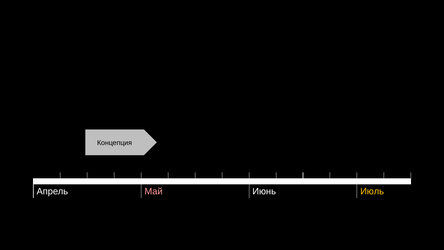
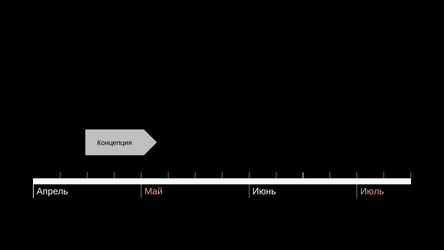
Июль colour: yellow -> pink
